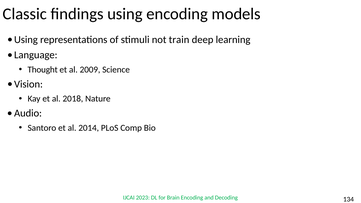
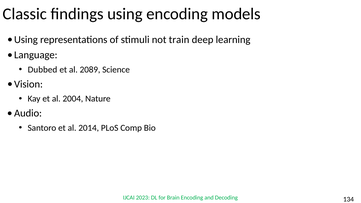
Thought: Thought -> Dubbed
2009: 2009 -> 2089
2018: 2018 -> 2004
